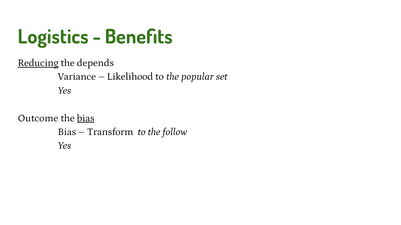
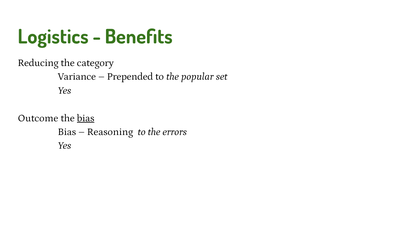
Reducing underline: present -> none
depends: depends -> category
Likelihood: Likelihood -> Prepended
Transform: Transform -> Reasoning
follow: follow -> errors
